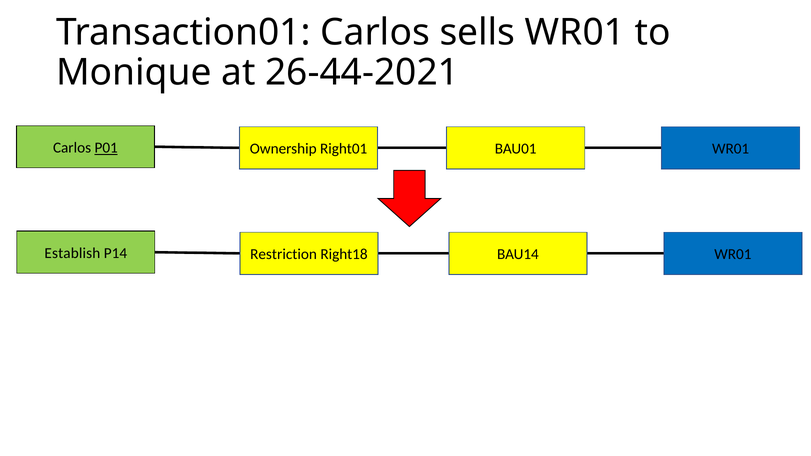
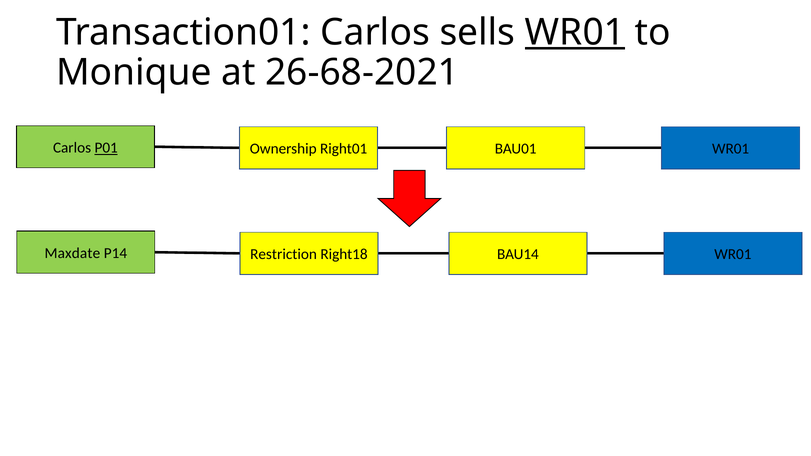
WR01 at (575, 32) underline: none -> present
26-44-2021: 26-44-2021 -> 26-68-2021
Establish: Establish -> Maxdate
